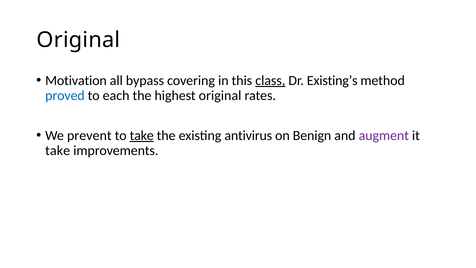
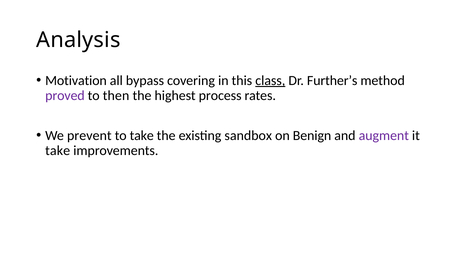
Original at (78, 40): Original -> Analysis
Existing’s: Existing’s -> Further’s
proved colour: blue -> purple
each: each -> then
highest original: original -> process
take at (142, 135) underline: present -> none
antivirus: antivirus -> sandbox
